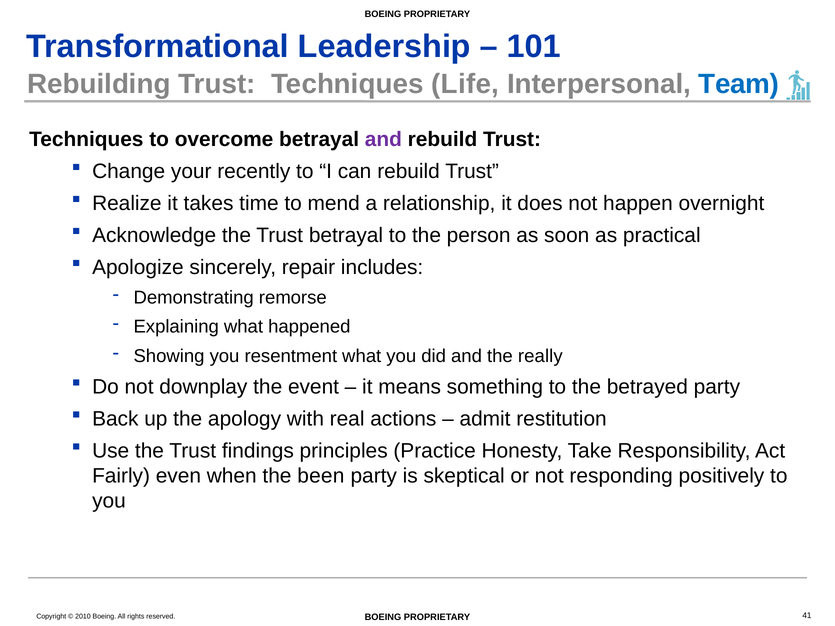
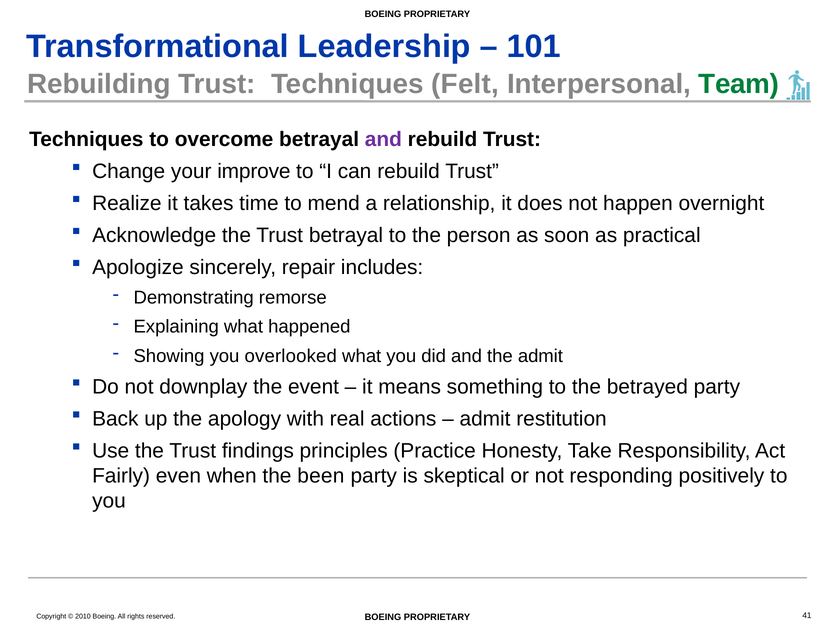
Life: Life -> Felt
Team colour: blue -> green
recently: recently -> improve
resentment: resentment -> overlooked
the really: really -> admit
